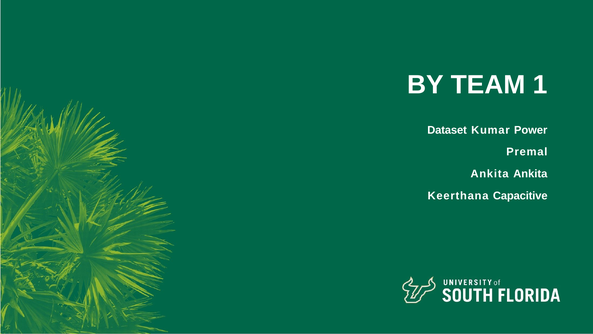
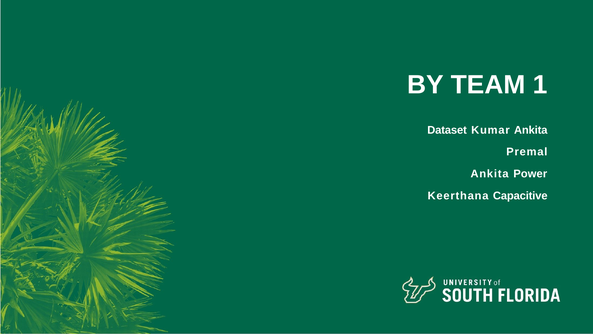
Kumar Power: Power -> Ankita
Ankita Ankita: Ankita -> Power
